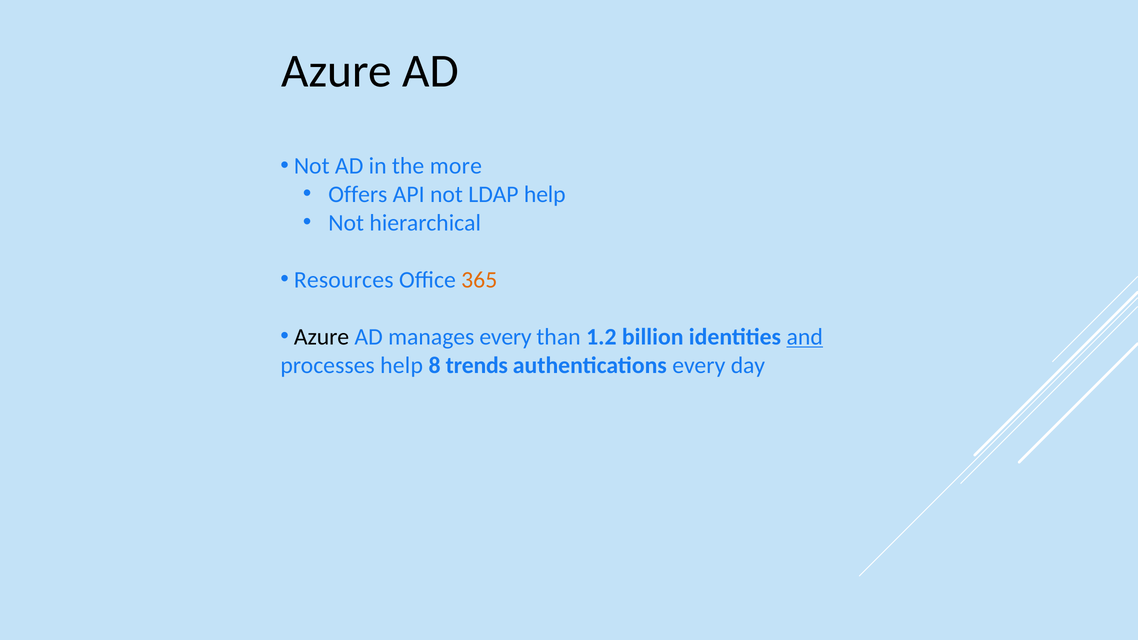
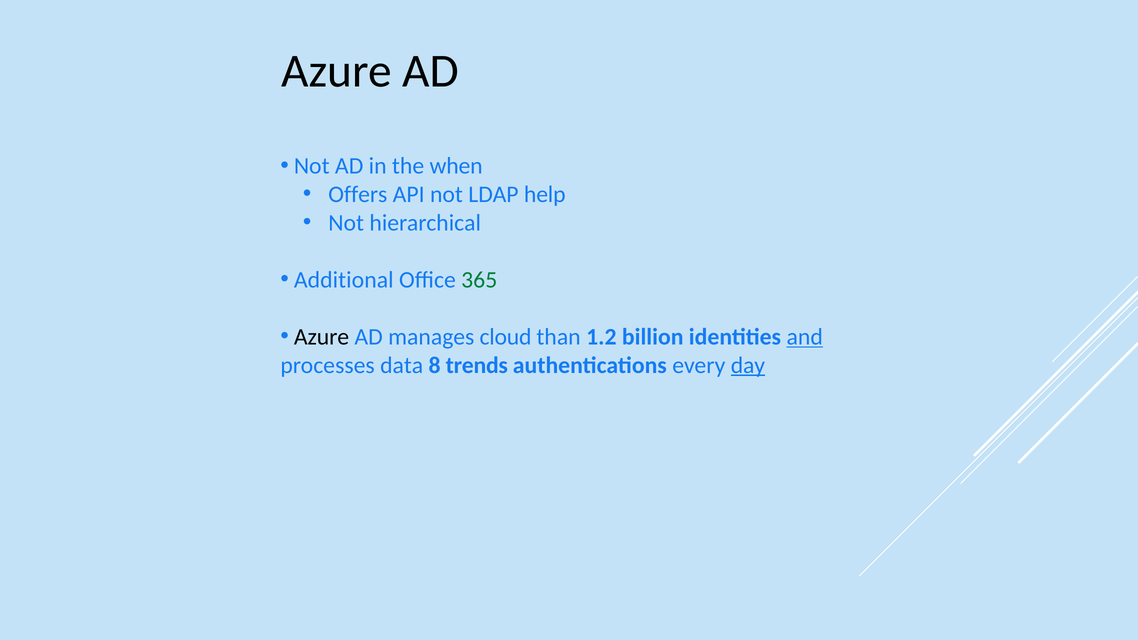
more: more -> when
Resources: Resources -> Additional
365 colour: orange -> green
manages every: every -> cloud
processes help: help -> data
day underline: none -> present
